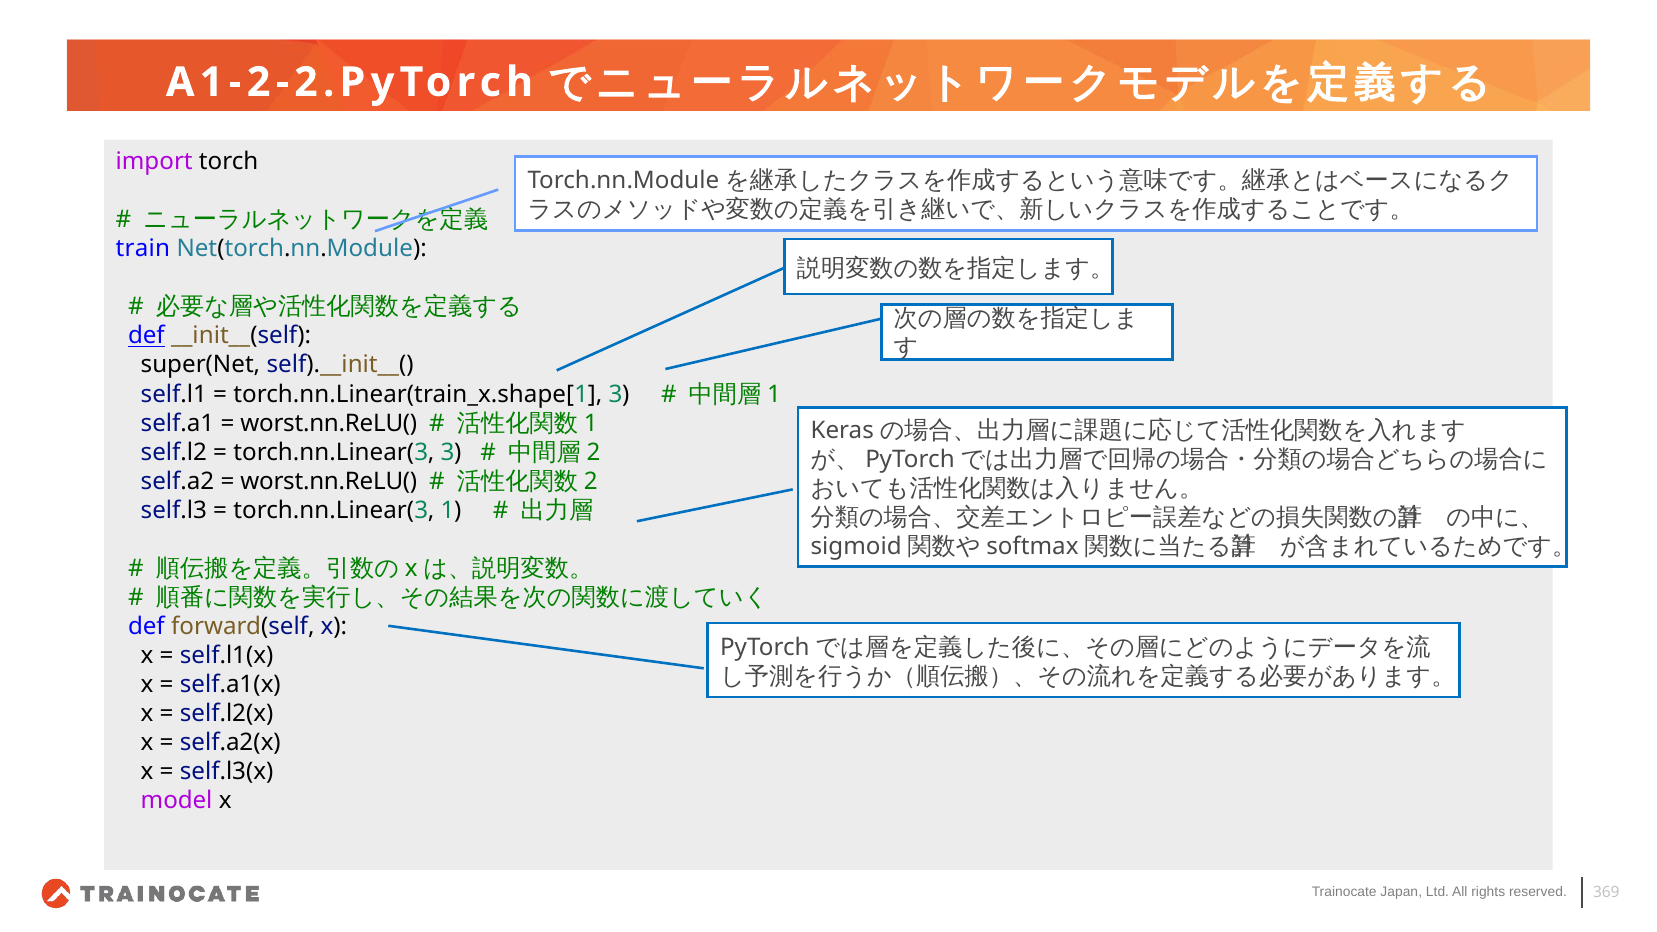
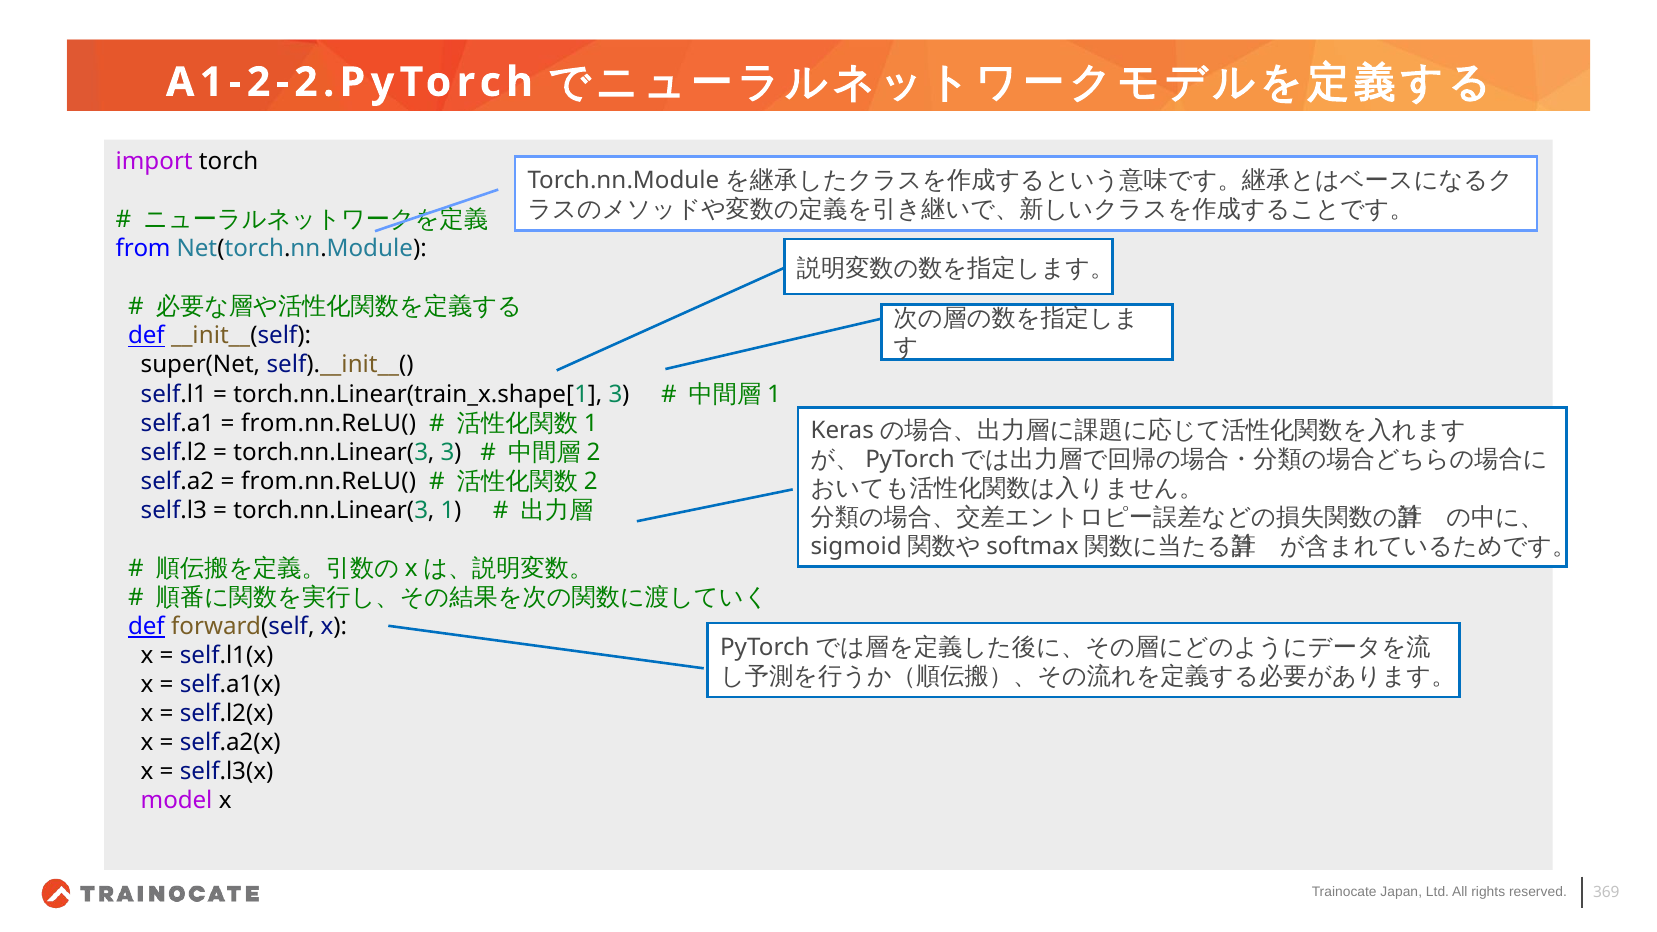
train: train -> from
worst.nn.ReLU( at (329, 423): worst.nn.ReLU( -> from.nn.ReLU(
worst.nn.ReLU( at (329, 481): worst.nn.ReLU( -> from.nn.ReLU(
def at (146, 627) underline: none -> present
